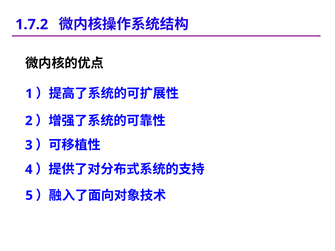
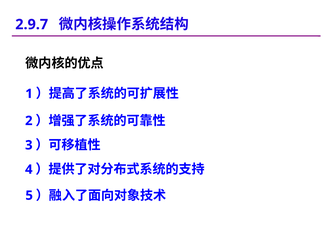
1.7.2: 1.7.2 -> 2.9.7
